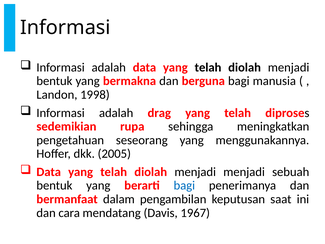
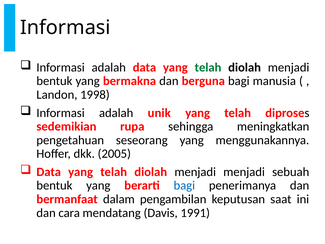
telah at (208, 67) colour: black -> green
drag: drag -> unik
1967: 1967 -> 1991
